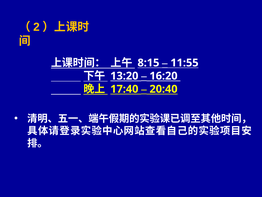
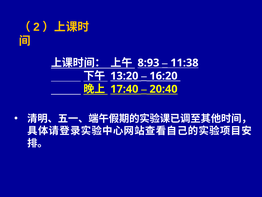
8:15: 8:15 -> 8:93
11:55: 11:55 -> 11:38
